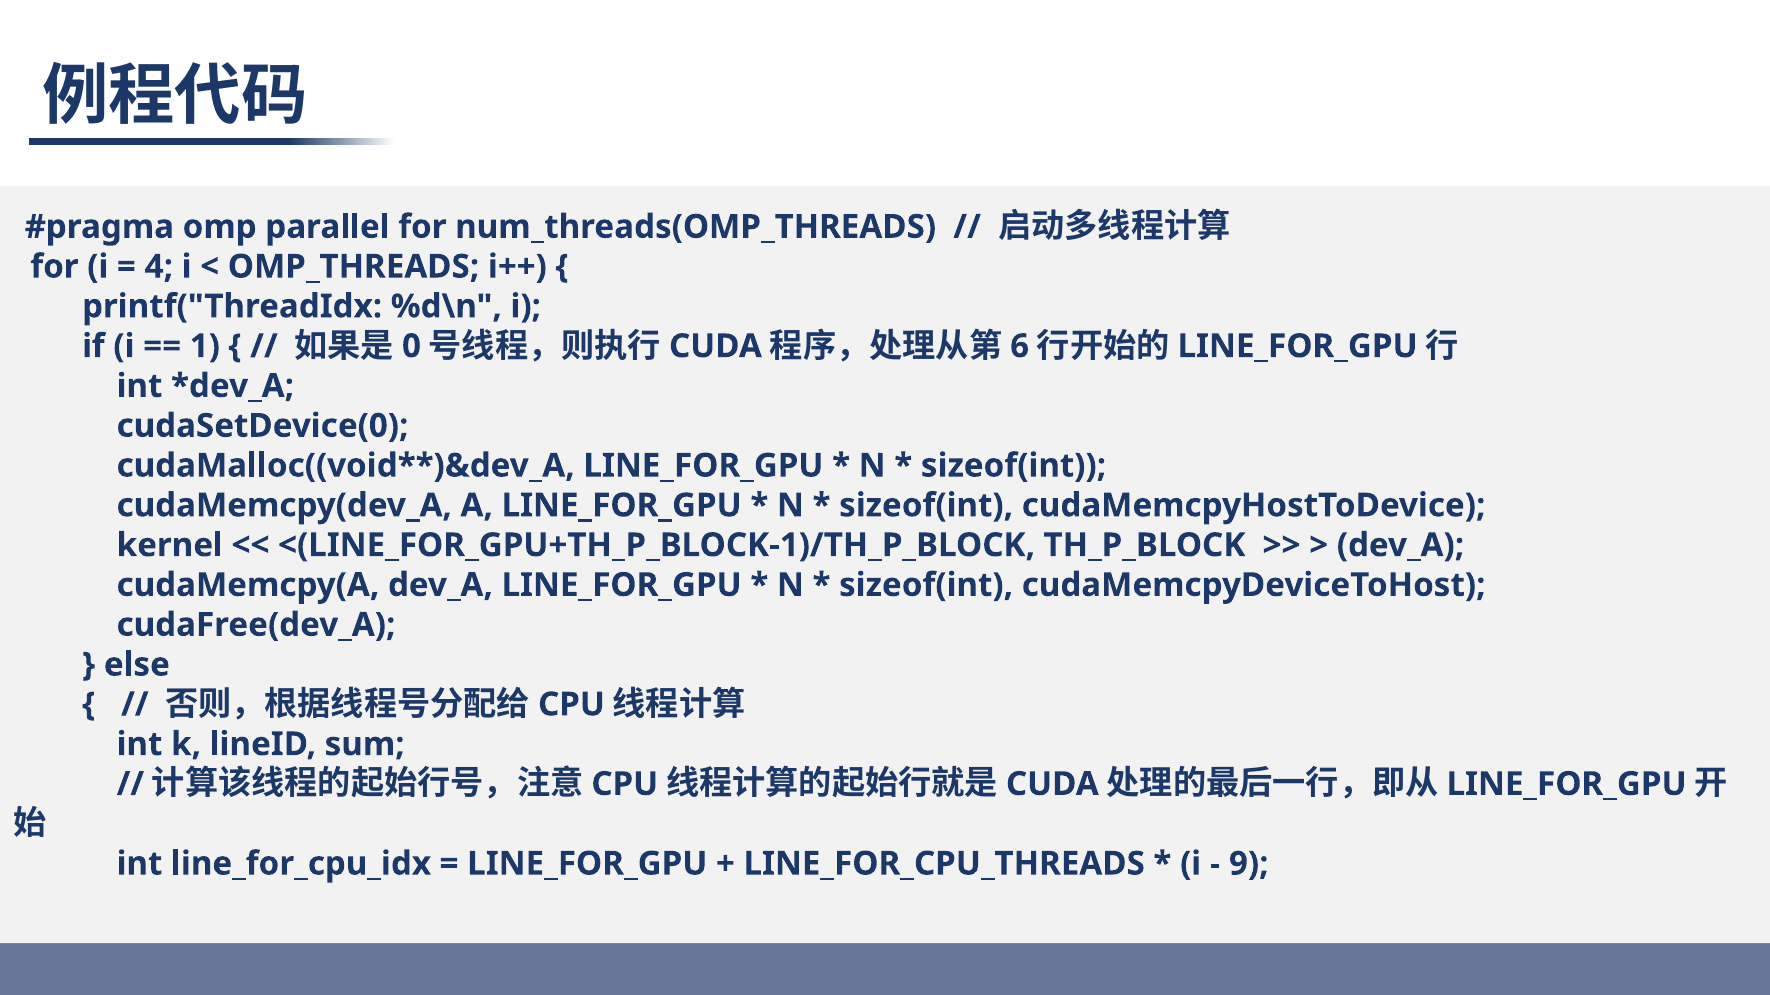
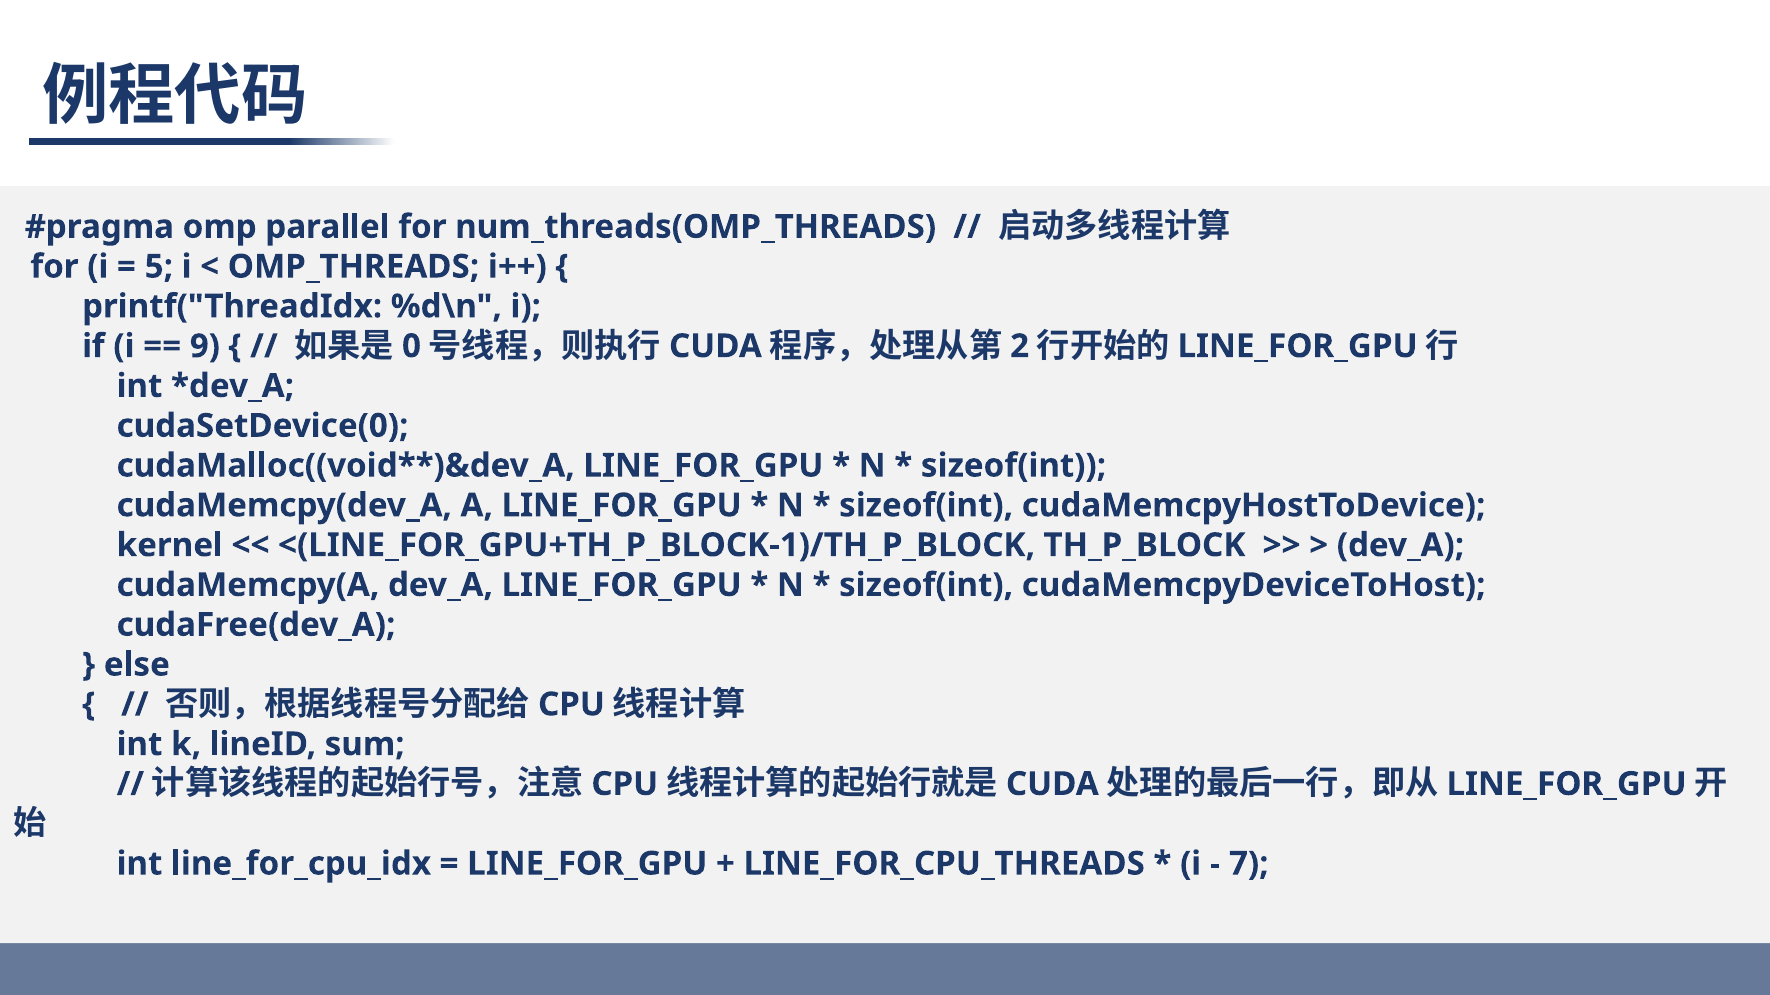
4: 4 -> 5
1: 1 -> 9
6: 6 -> 2
9: 9 -> 7
